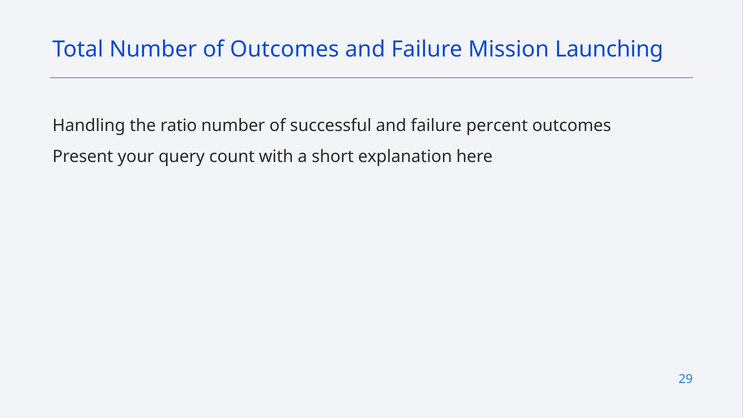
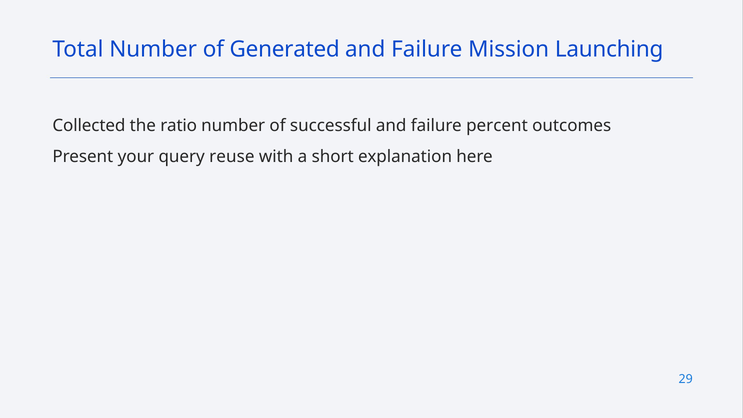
of Outcomes: Outcomes -> Generated
Handling: Handling -> Collected
count: count -> reuse
